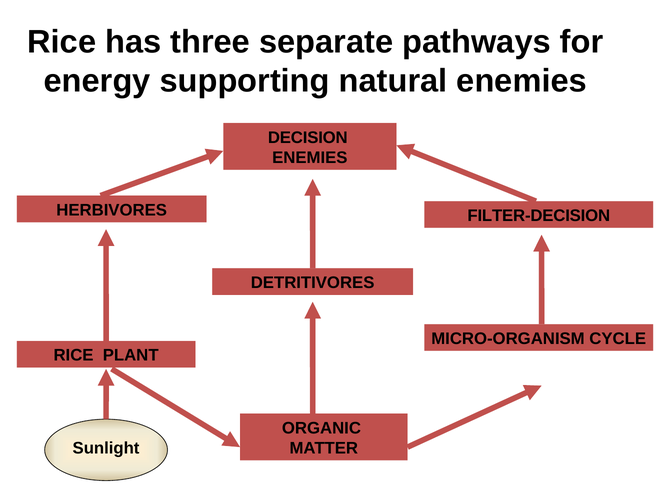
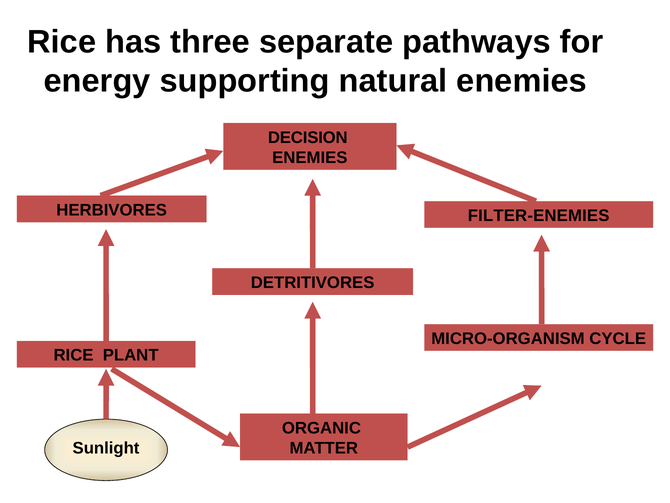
FILTER-DECISION: FILTER-DECISION -> FILTER-ENEMIES
